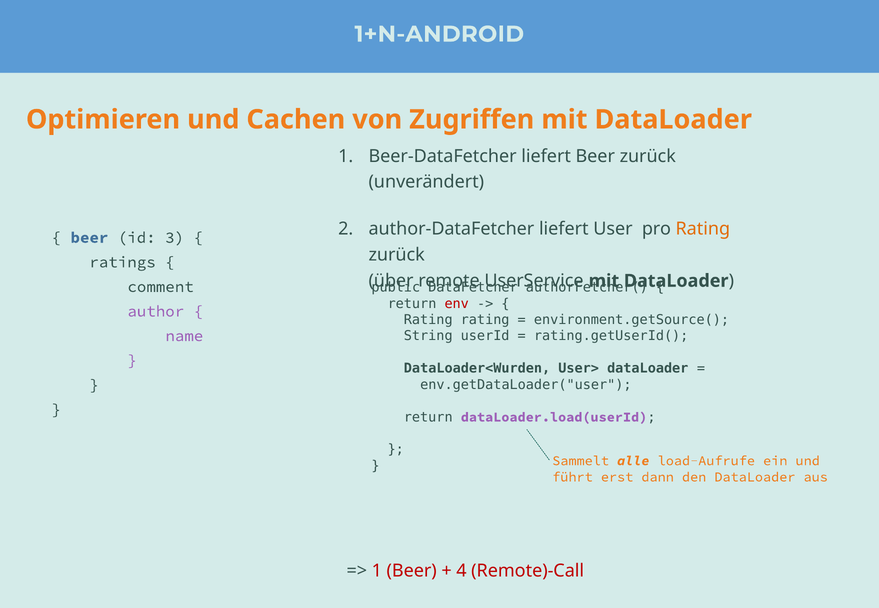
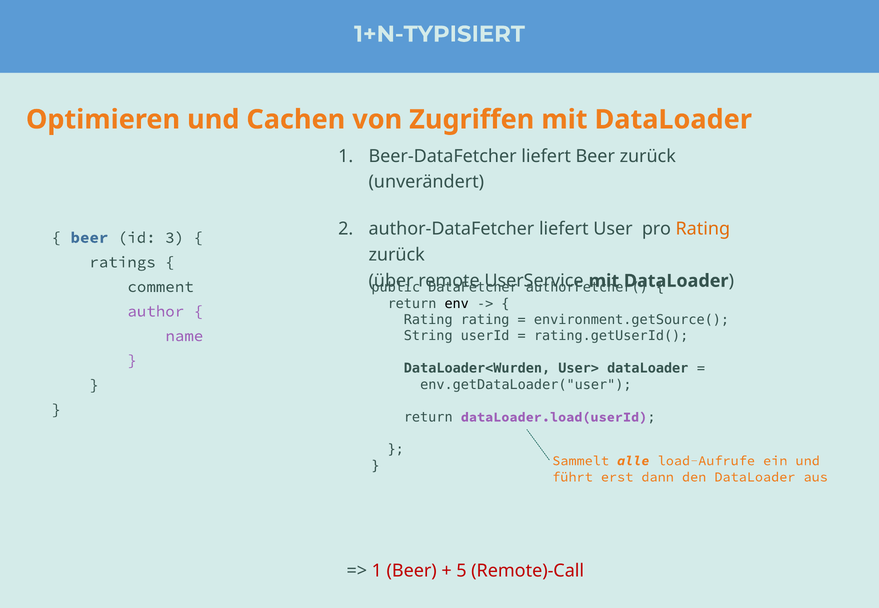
1+N-ANDROID: 1+N-ANDROID -> 1+N-TYPISIERT
env colour: red -> black
4: 4 -> 5
